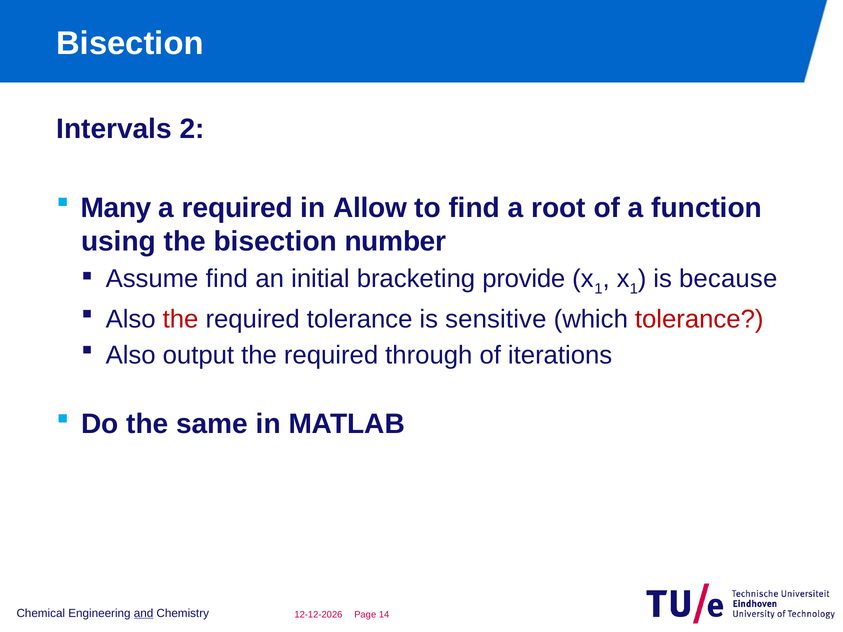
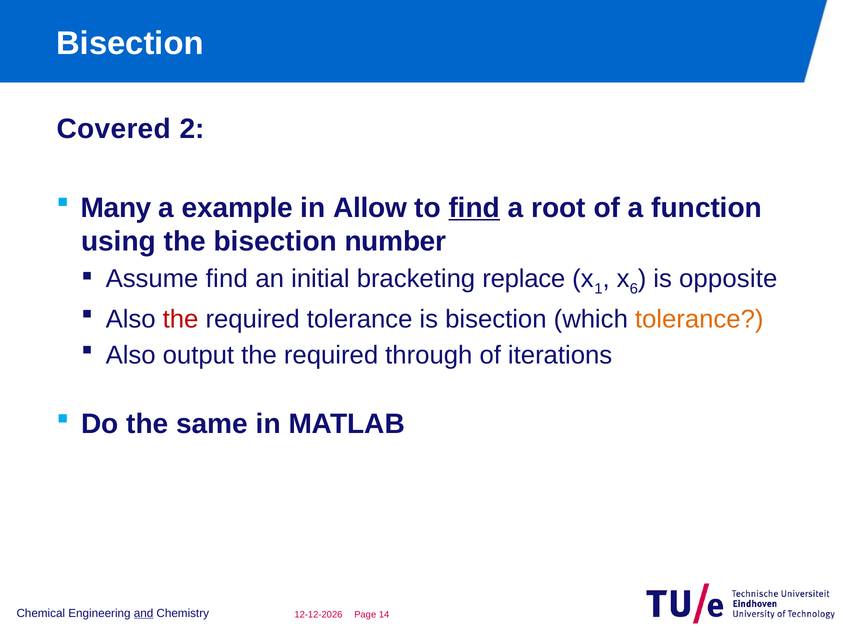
Intervals: Intervals -> Covered
a required: required -> example
find at (474, 208) underline: none -> present
provide: provide -> replace
1 at (634, 289): 1 -> 6
because: because -> opposite
is sensitive: sensitive -> bisection
tolerance at (699, 319) colour: red -> orange
